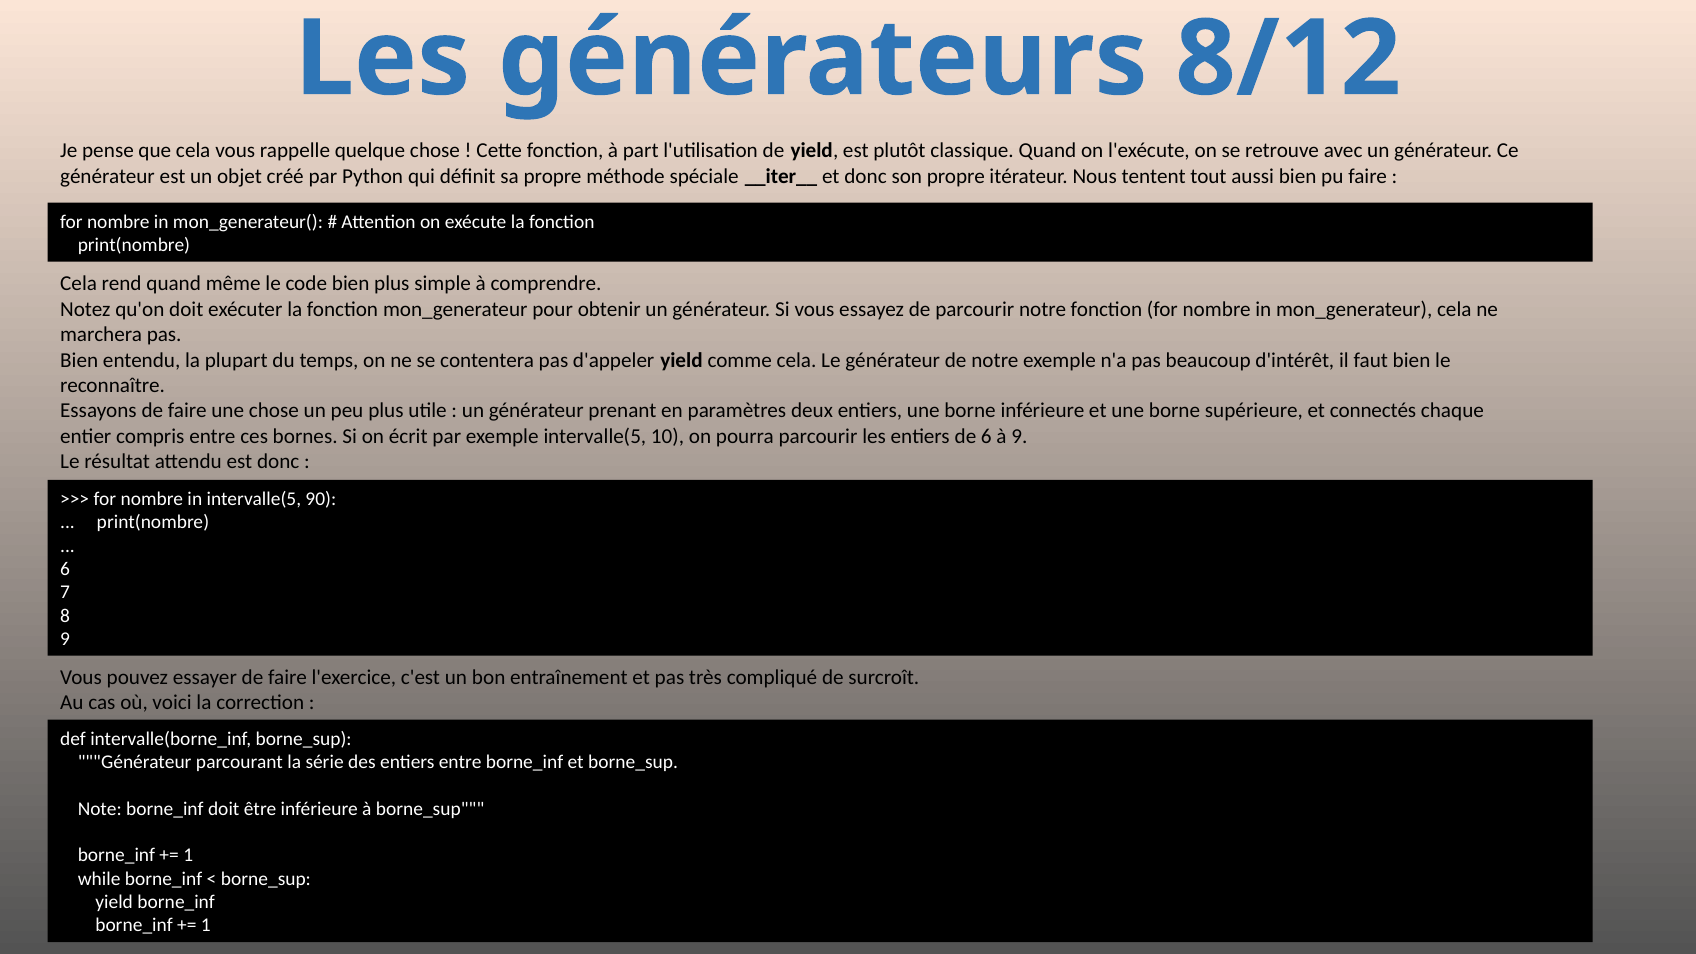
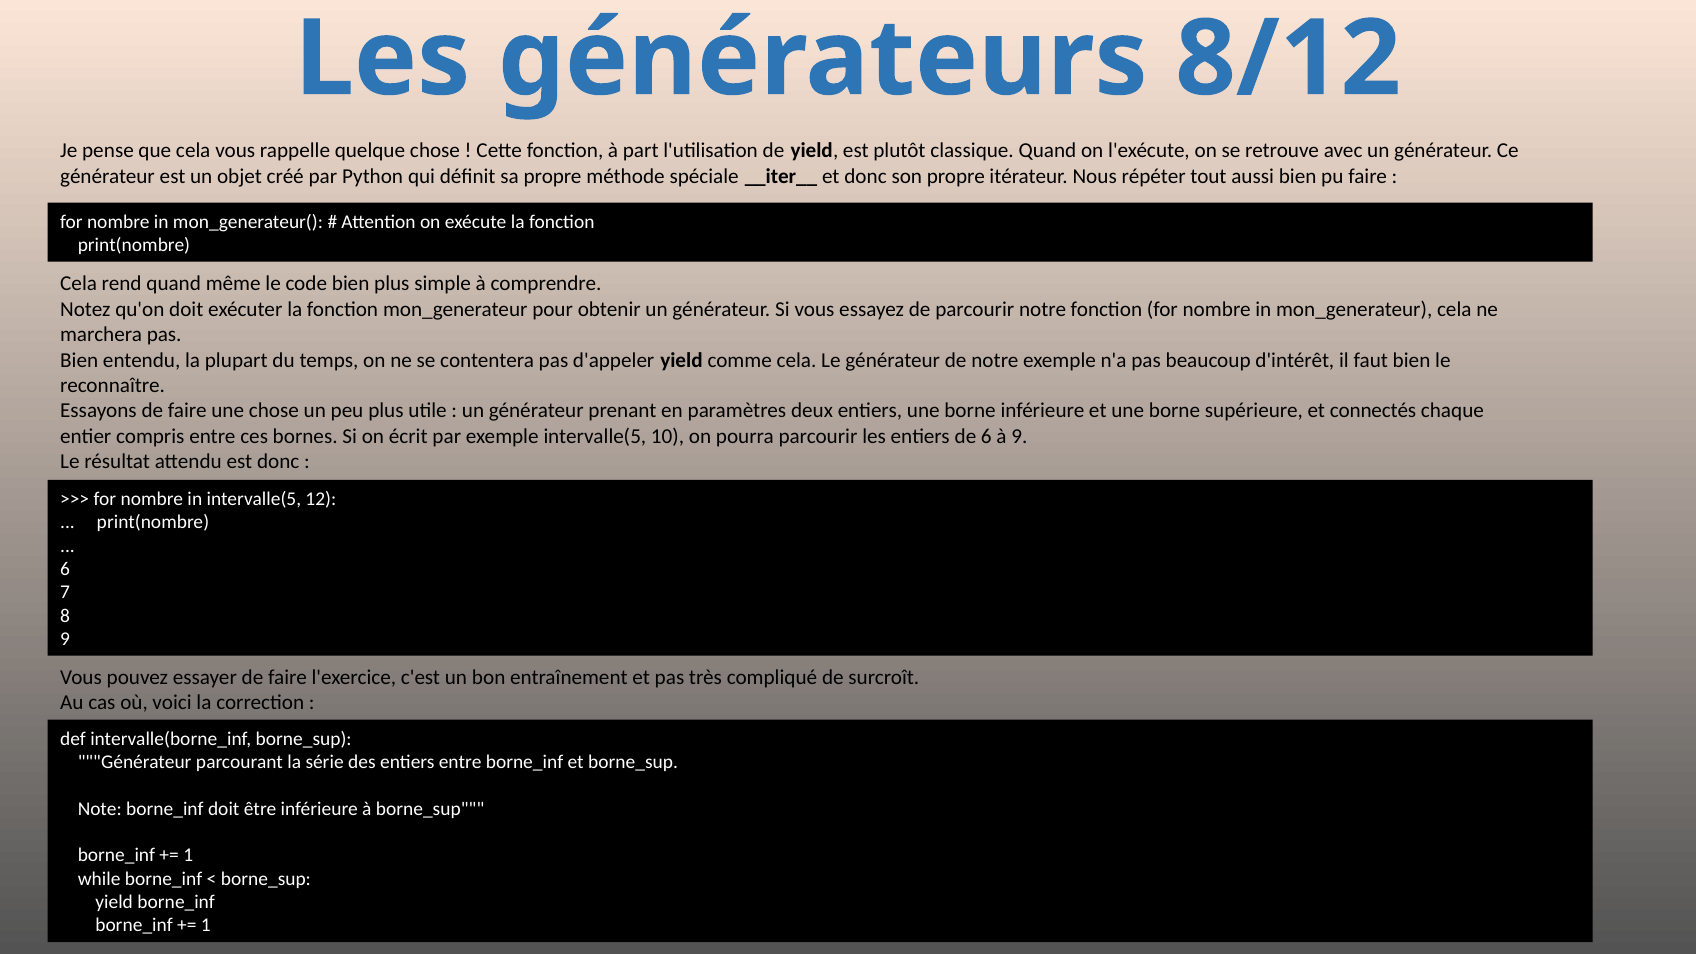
tentent: tentent -> répéter
90: 90 -> 12
